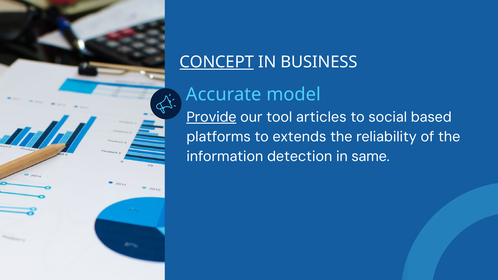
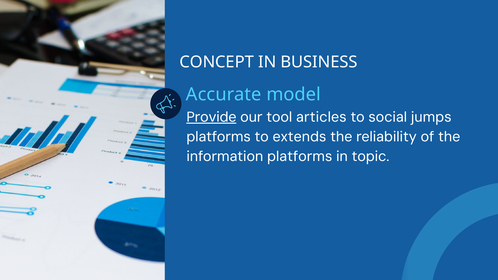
CONCEPT underline: present -> none
based: based -> jumps
information detection: detection -> platforms
same: same -> topic
